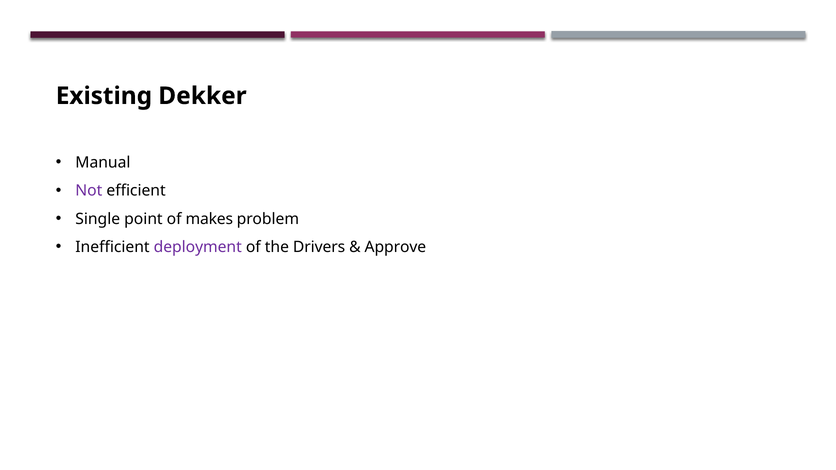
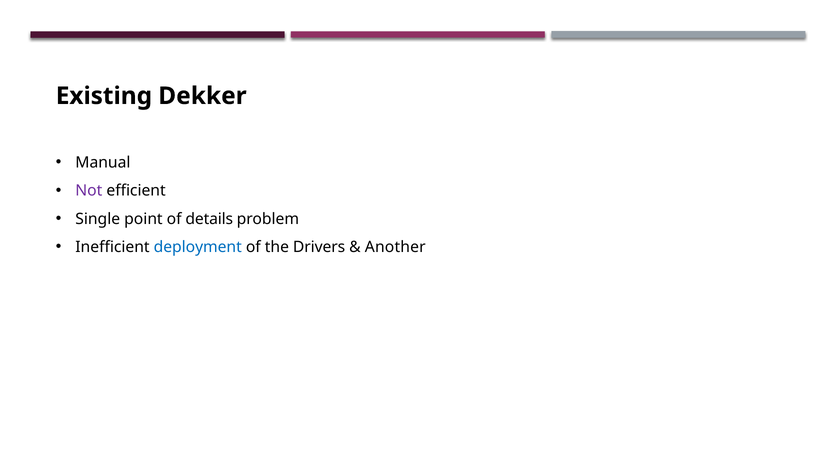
makes: makes -> details
deployment colour: purple -> blue
Approve: Approve -> Another
